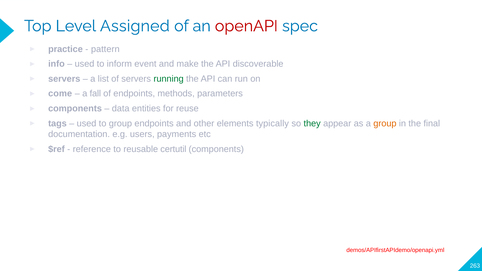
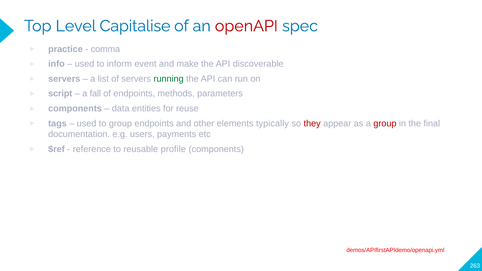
Assigned: Assigned -> Capitalise
pattern: pattern -> comma
come: come -> script
they colour: green -> red
group at (385, 123) colour: orange -> red
certutil: certutil -> profile
